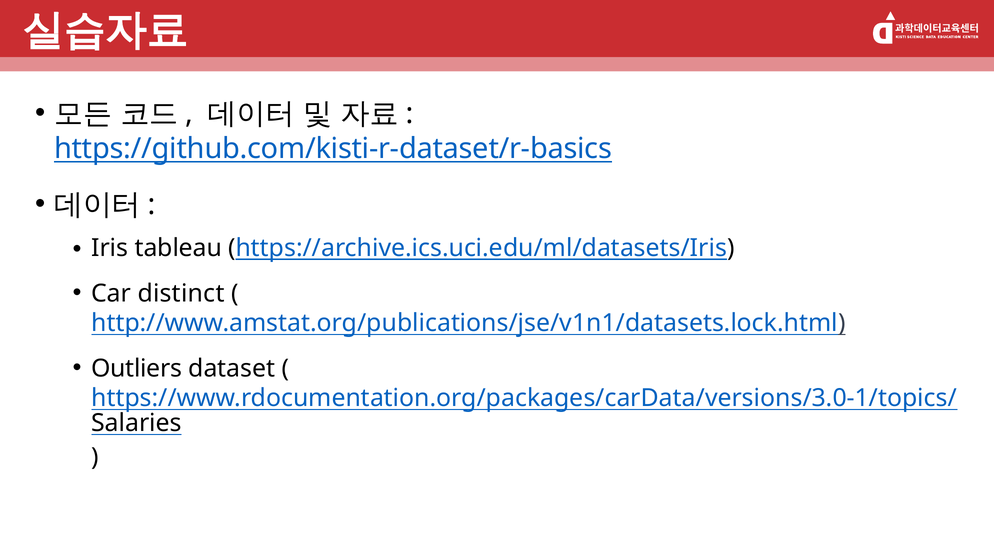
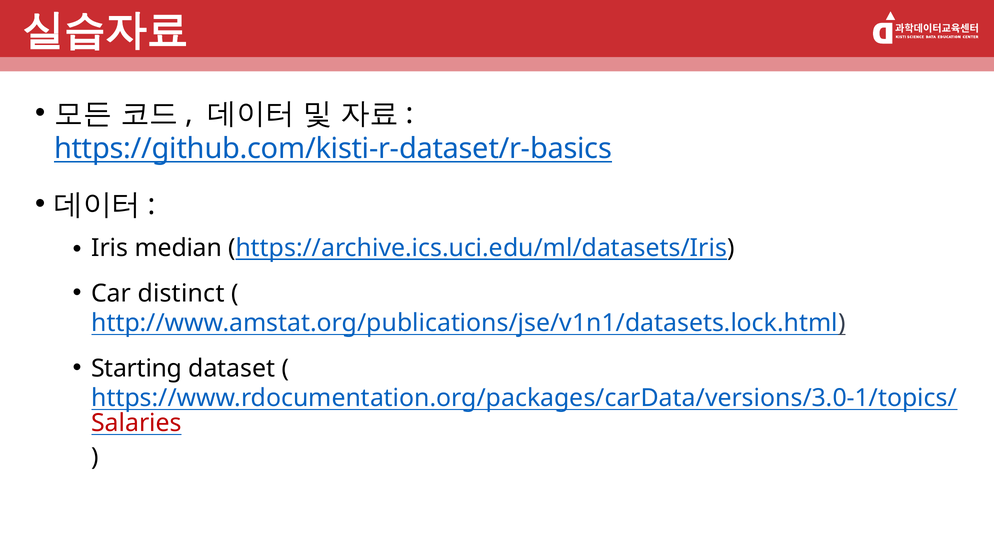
tableau: tableau -> median
Outliers: Outliers -> Starting
Salaries colour: black -> red
